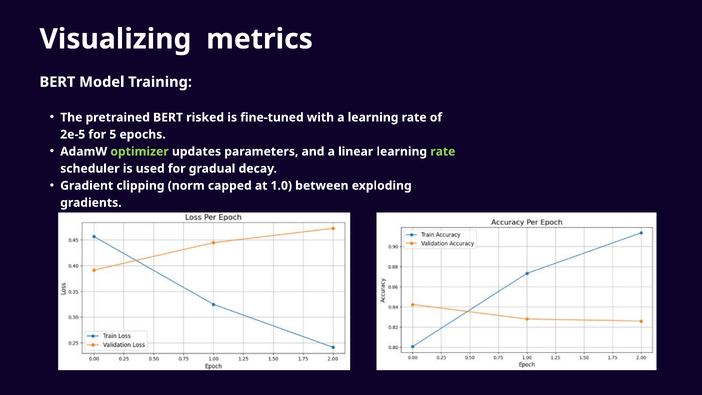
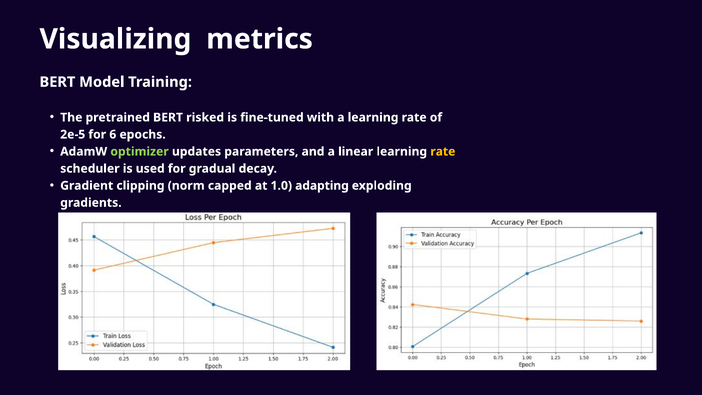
5: 5 -> 6
rate at (443, 152) colour: light green -> yellow
between: between -> adapting
